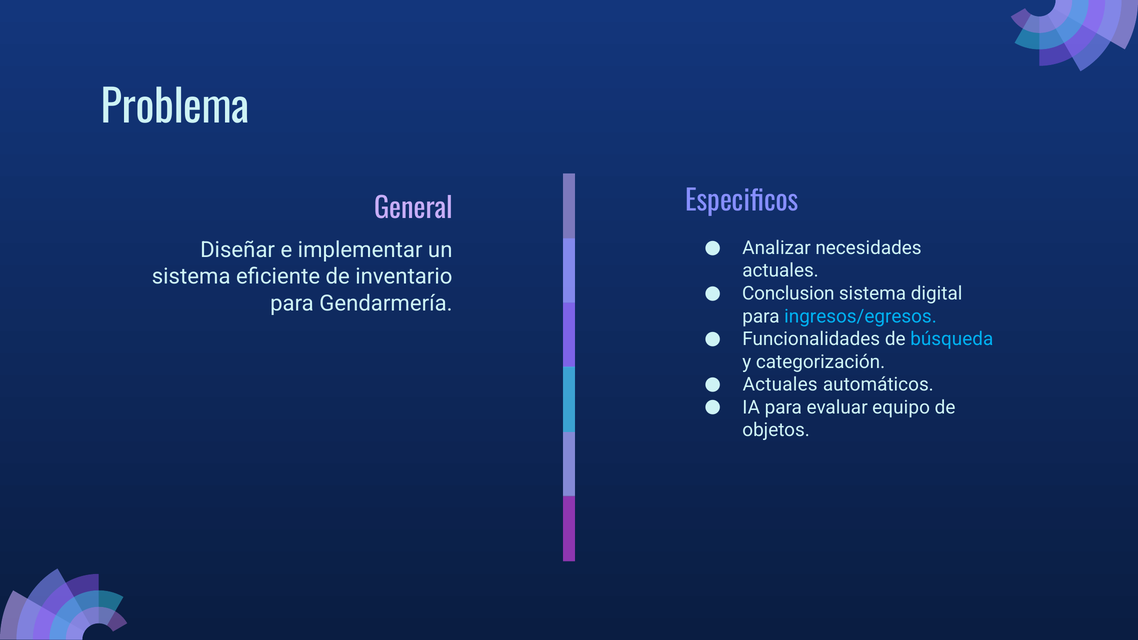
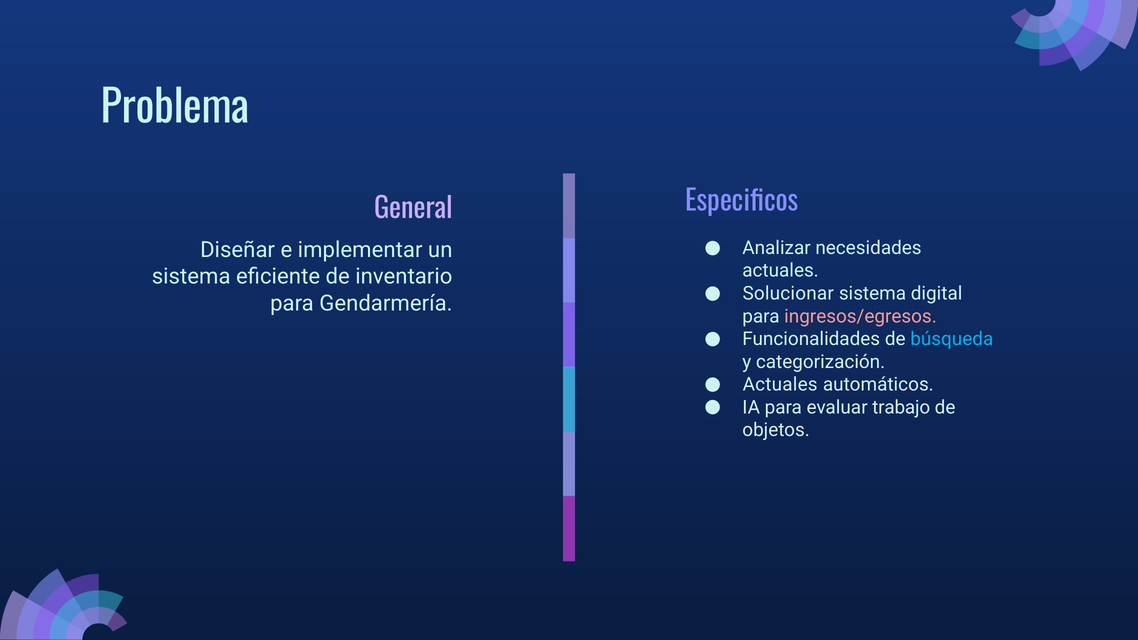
Conclusion: Conclusion -> Solucionar
ingresos/egresos colour: light blue -> pink
equipo: equipo -> trabajo
